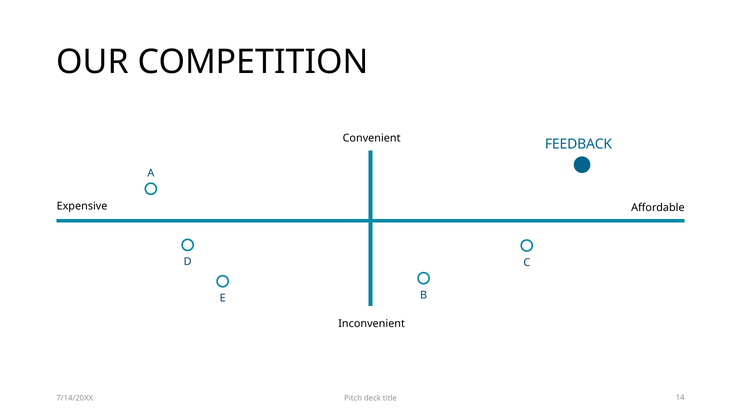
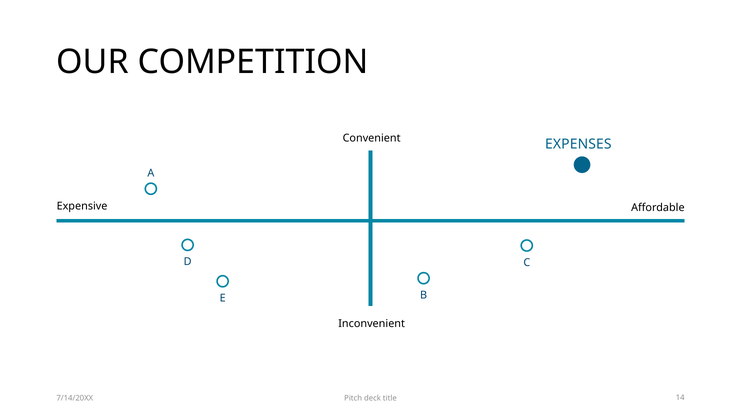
FEEDBACK: FEEDBACK -> EXPENSES
